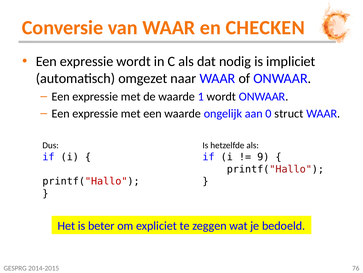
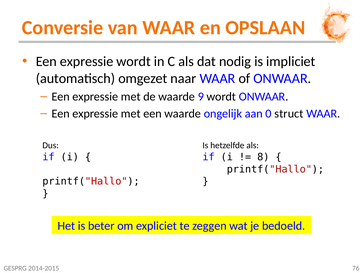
CHECKEN: CHECKEN -> OPSLAAN
1: 1 -> 9
9: 9 -> 8
